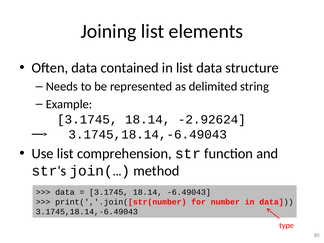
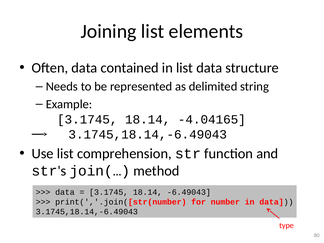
-2.92624: -2.92624 -> -4.04165
